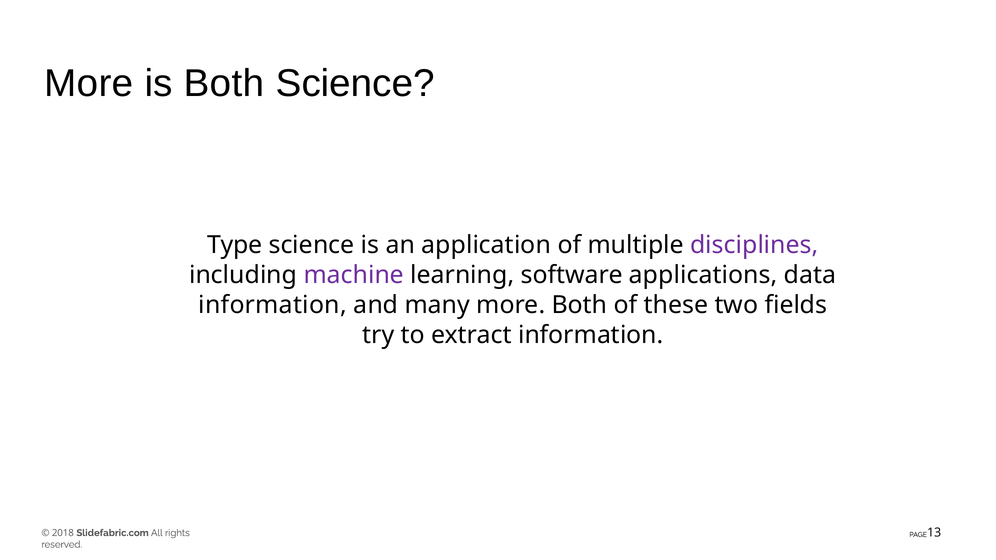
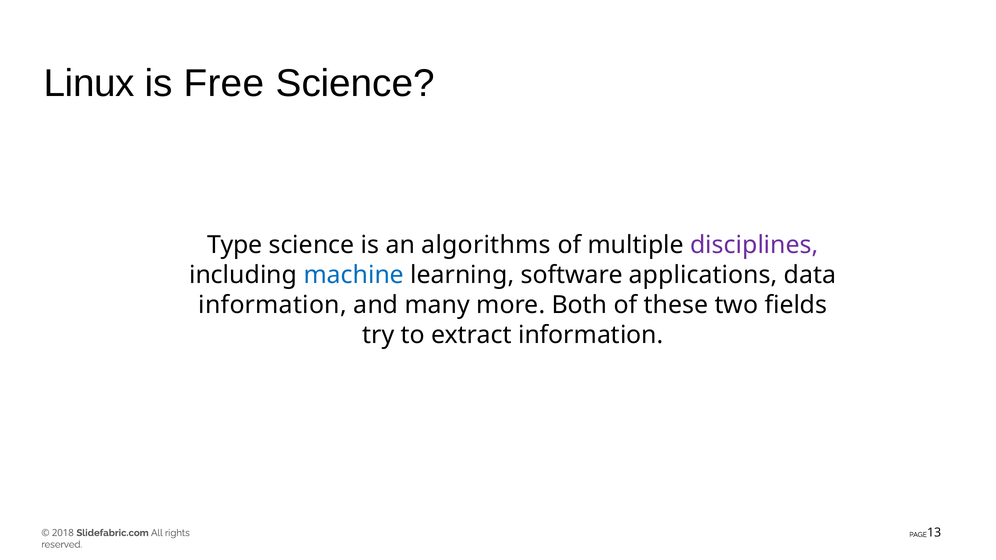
More at (89, 83): More -> Linux
is Both: Both -> Free
application: application -> algorithms
machine colour: purple -> blue
